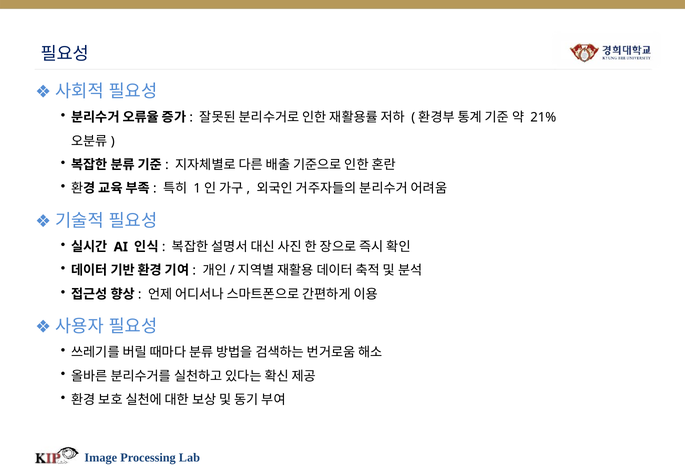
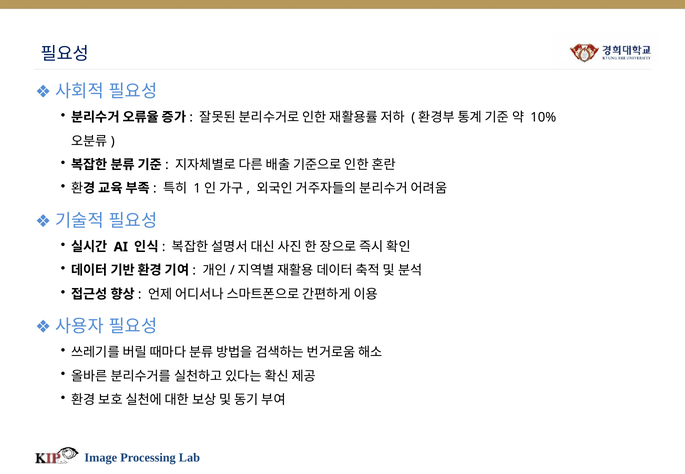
21%: 21% -> 10%
